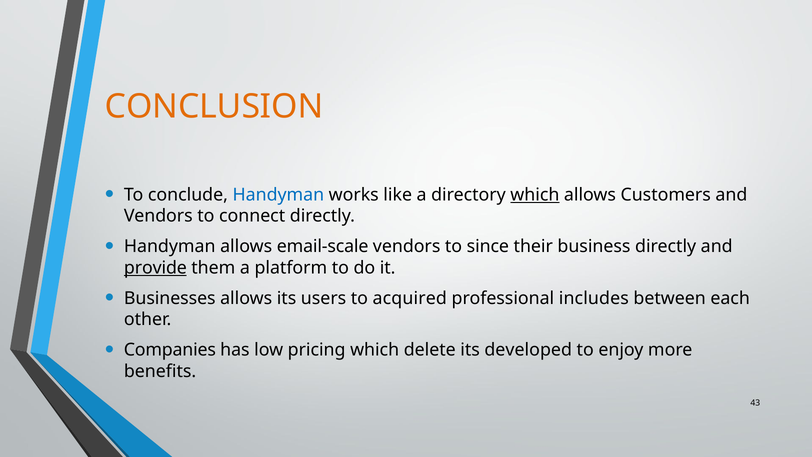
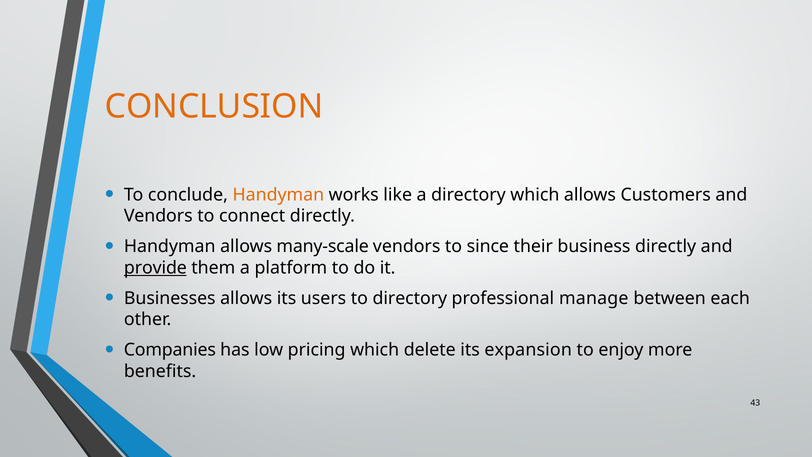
Handyman at (278, 195) colour: blue -> orange
which at (535, 195) underline: present -> none
email-scale: email-scale -> many-scale
to acquired: acquired -> directory
includes: includes -> manage
developed: developed -> expansion
